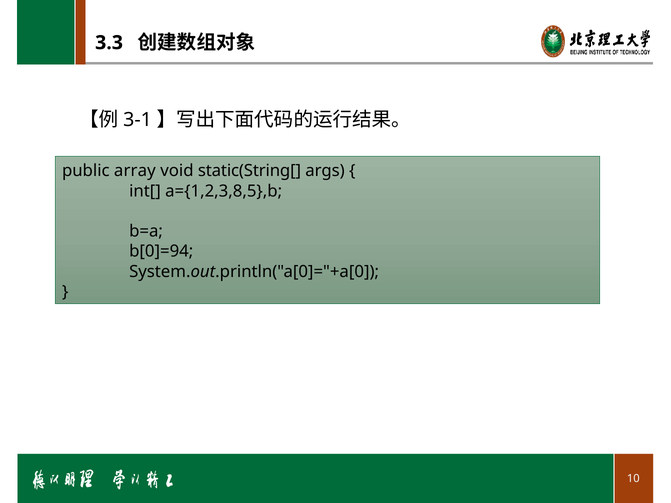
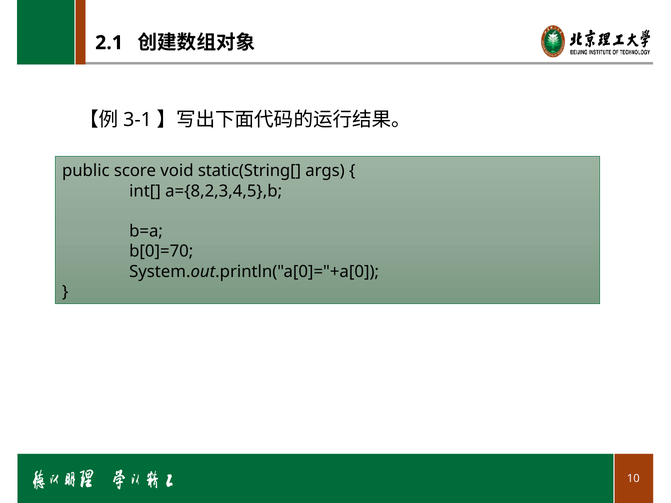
3.3: 3.3 -> 2.1
array: array -> score
a={1,2,3,8,5},b: a={1,2,3,8,5},b -> a={8,2,3,4,5},b
b[0]=94: b[0]=94 -> b[0]=70
